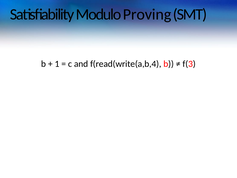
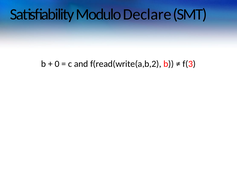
Proving: Proving -> Declare
1: 1 -> 0
f(read(write(a,b,4: f(read(write(a,b,4 -> f(read(write(a,b,2
